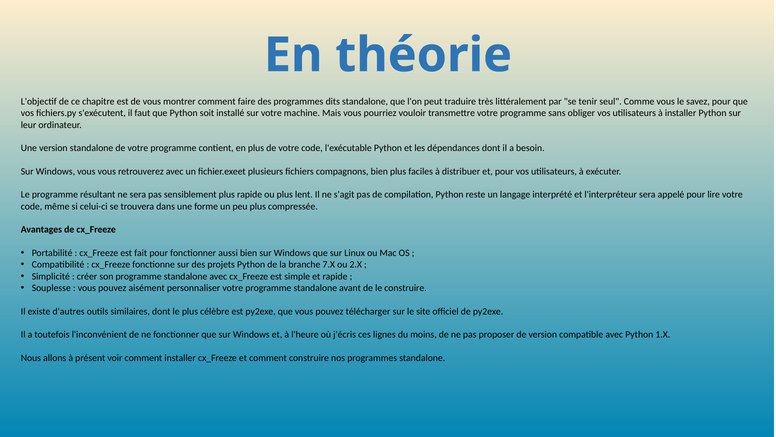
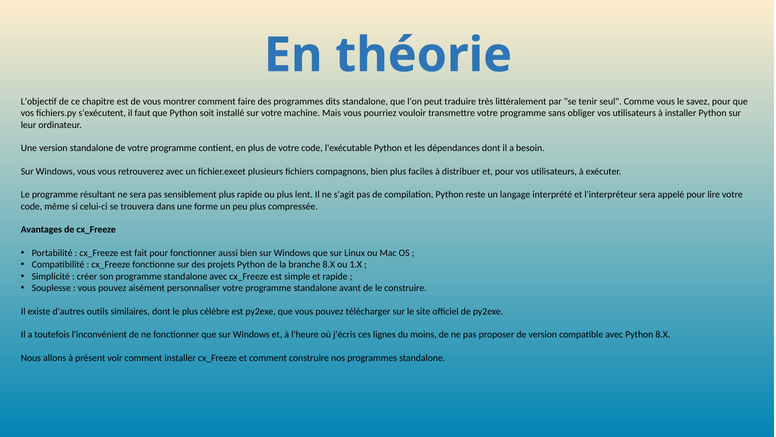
branche 7.X: 7.X -> 8.X
2.X: 2.X -> 1.X
Python 1.X: 1.X -> 8.X
